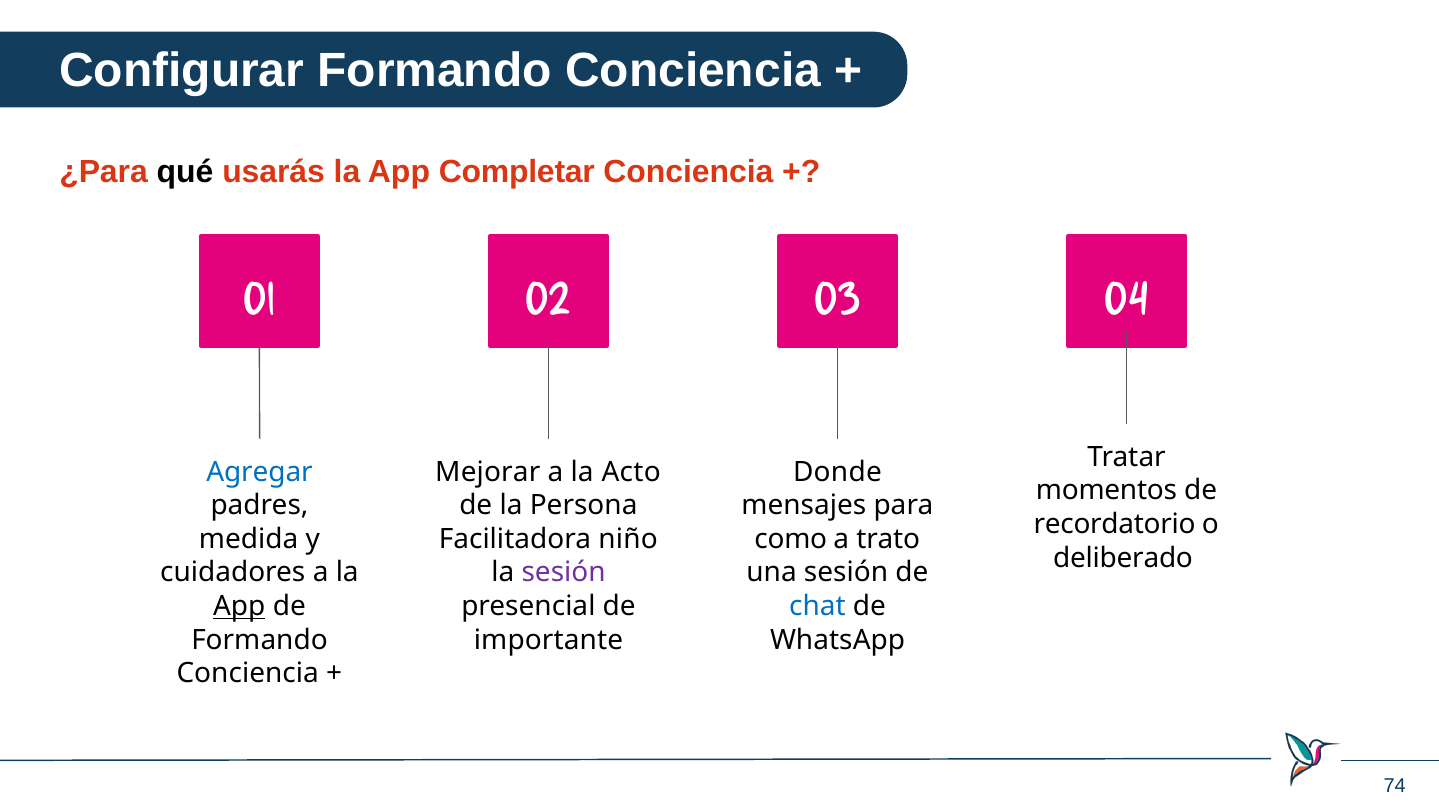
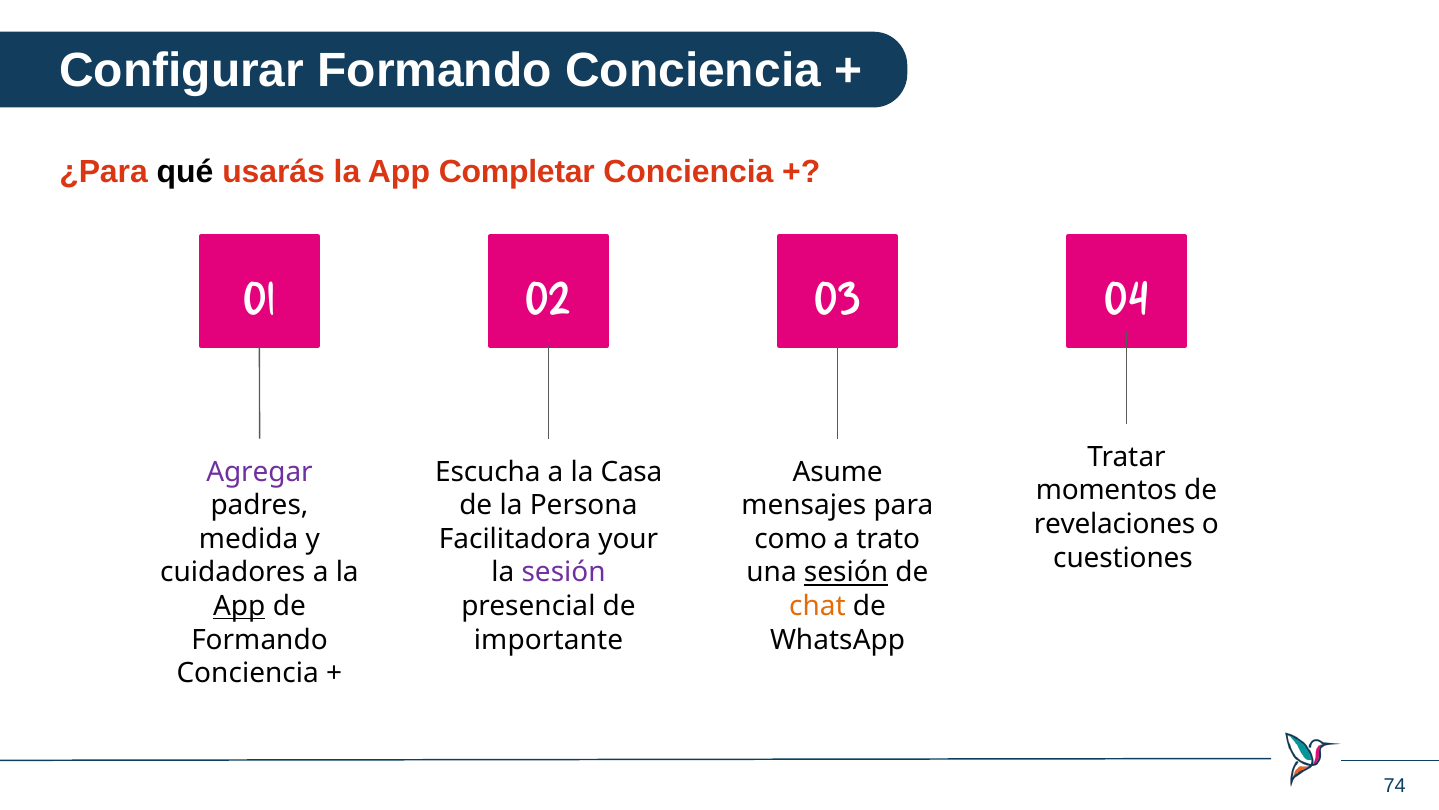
Agregar colour: blue -> purple
Mejorar: Mejorar -> Escucha
Acto: Acto -> Casa
Donde: Donde -> Asume
recordatorio: recordatorio -> revelaciones
niño: niño -> your
deliberado: deliberado -> cuestiones
sesión at (846, 572) underline: none -> present
chat colour: blue -> orange
